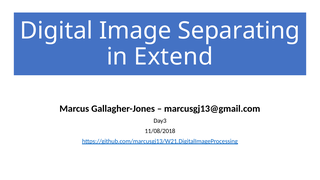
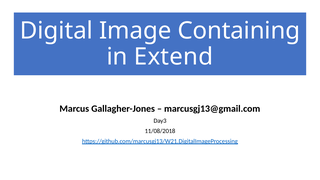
Separating: Separating -> Containing
